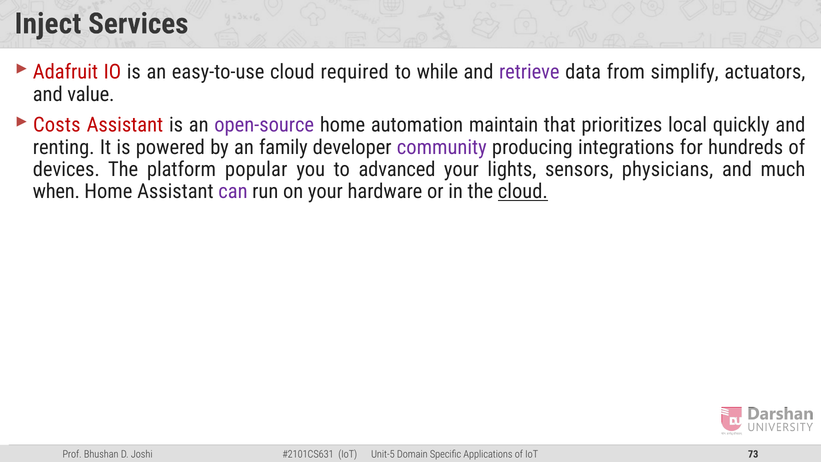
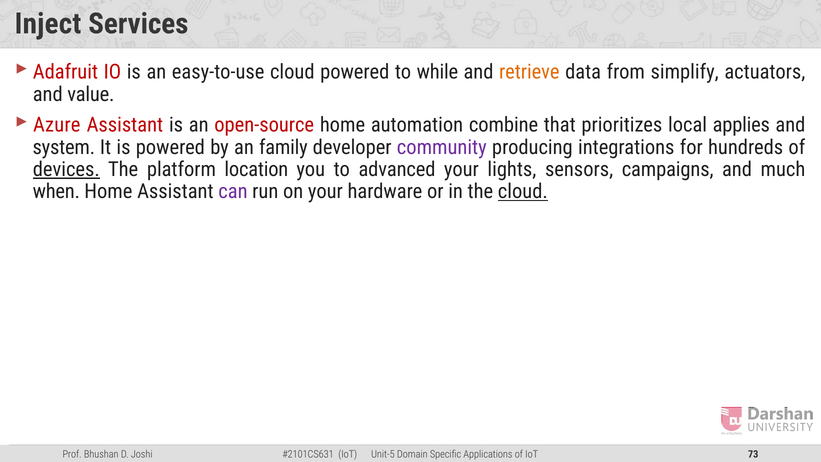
cloud required: required -> powered
retrieve colour: purple -> orange
Costs: Costs -> Azure
open-source colour: purple -> red
maintain: maintain -> combine
quickly: quickly -> applies
renting: renting -> system
devices underline: none -> present
popular: popular -> location
physicians: physicians -> campaigns
